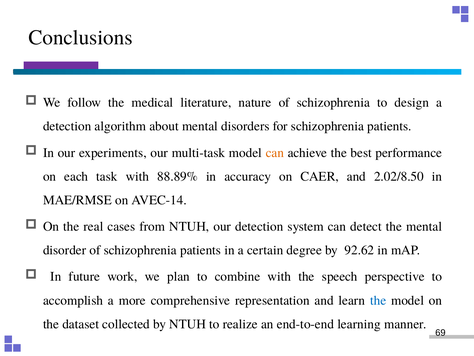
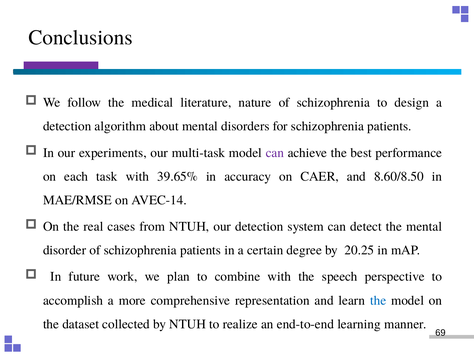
can at (275, 152) colour: orange -> purple
88.89%: 88.89% -> 39.65%
2.02/8.50: 2.02/8.50 -> 8.60/8.50
92.62: 92.62 -> 20.25
